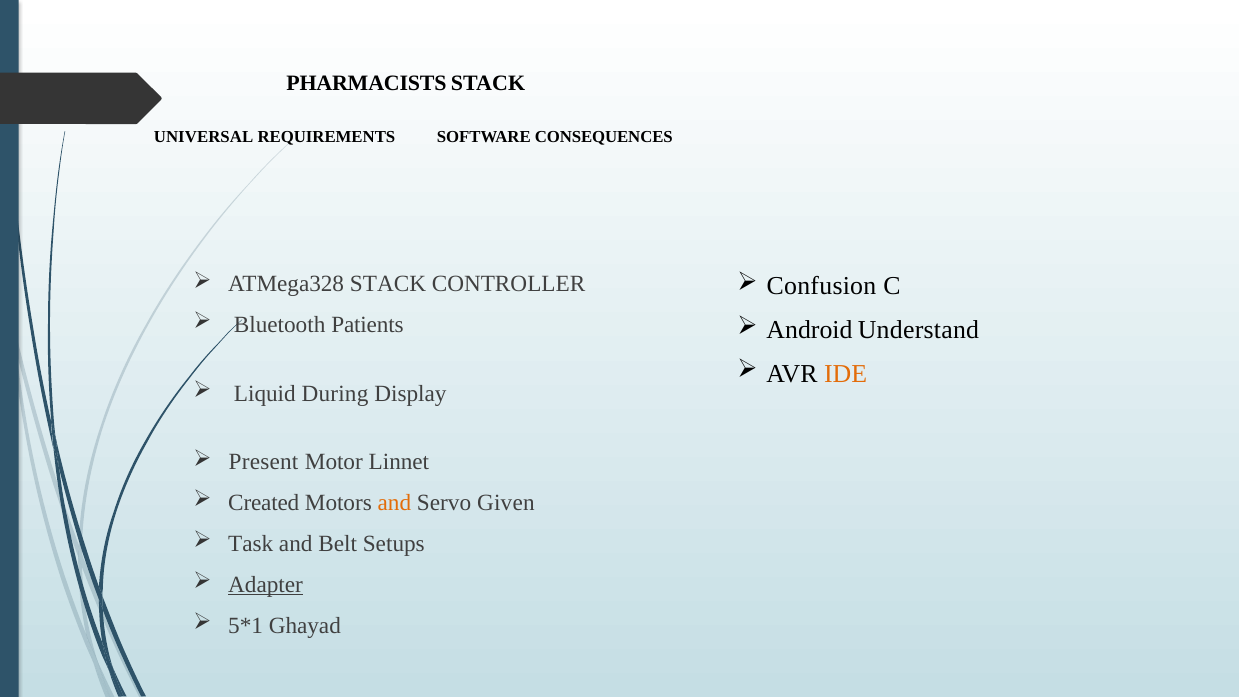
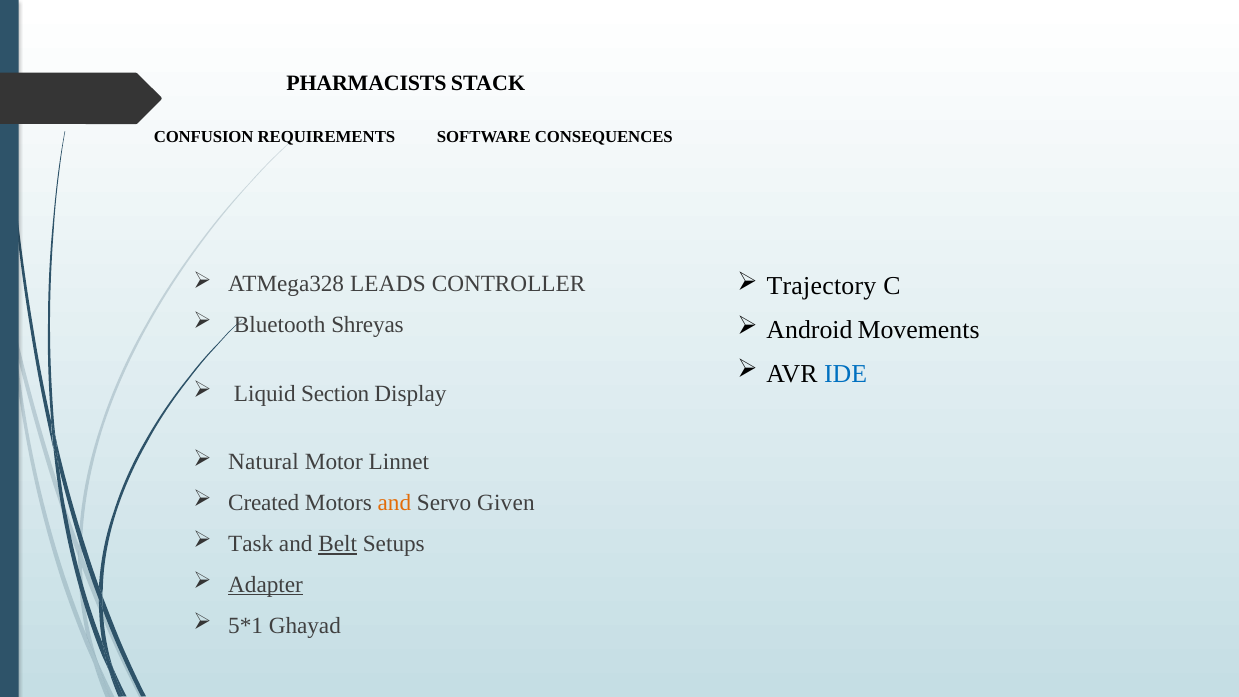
UNIVERSAL: UNIVERSAL -> CONFUSION
ATMega328 STACK: STACK -> LEADS
Confusion: Confusion -> Trajectory
Patients: Patients -> Shreyas
Understand: Understand -> Movements
IDE colour: orange -> blue
During: During -> Section
Present: Present -> Natural
Belt underline: none -> present
